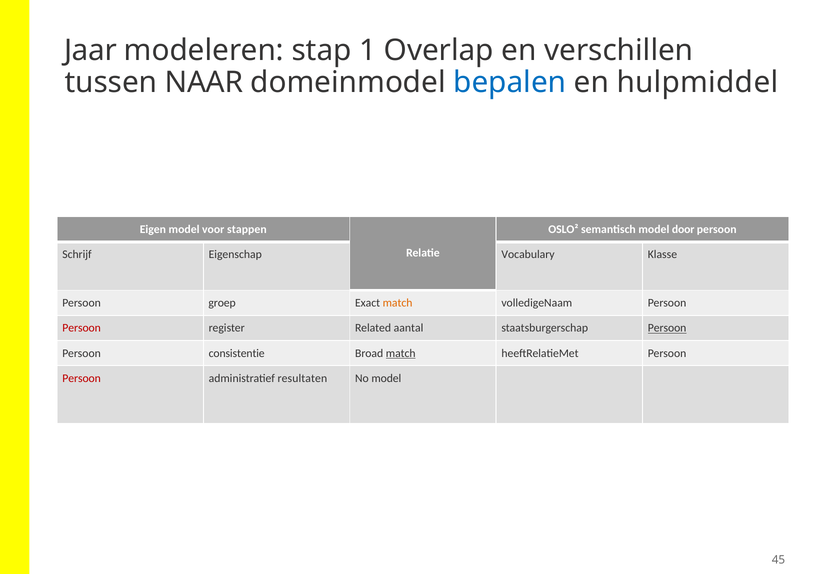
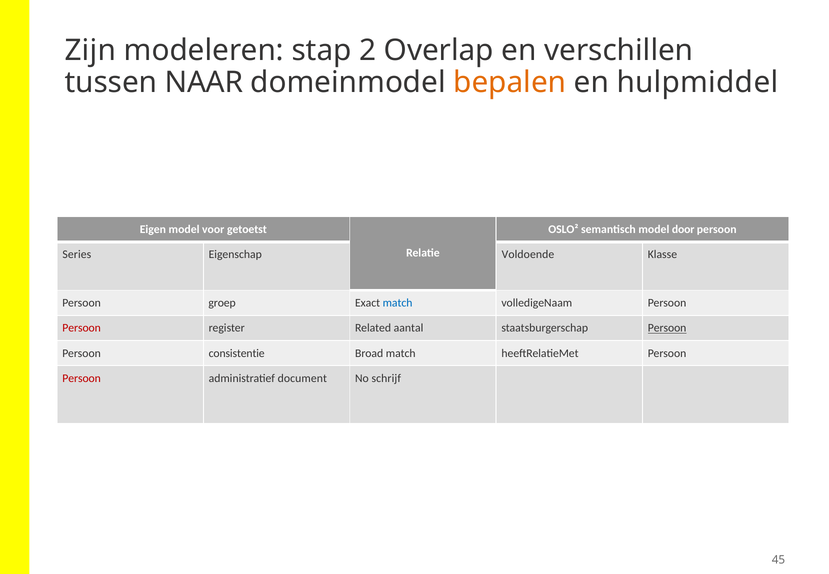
Jaar: Jaar -> Zijn
1: 1 -> 2
bepalen colour: blue -> orange
stappen: stappen -> getoetst
Schrijf: Schrijf -> Series
Vocabulary: Vocabulary -> Voldoende
match at (398, 303) colour: orange -> blue
match at (401, 353) underline: present -> none
resultaten: resultaten -> document
No model: model -> schrijf
